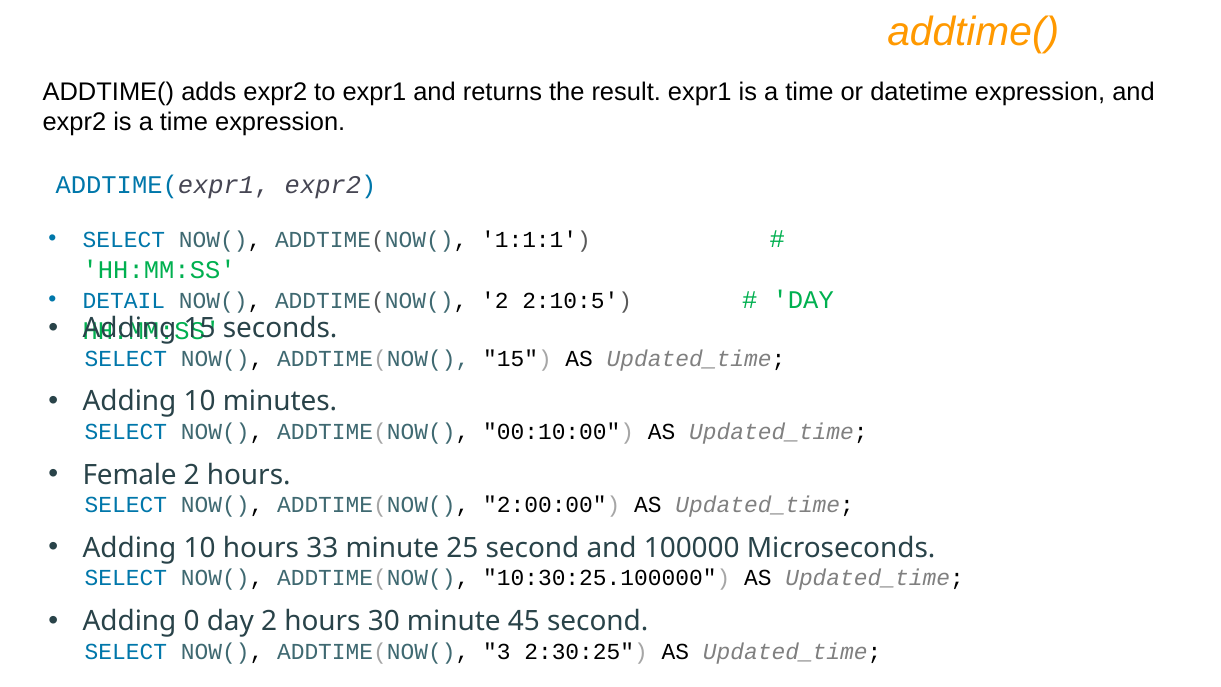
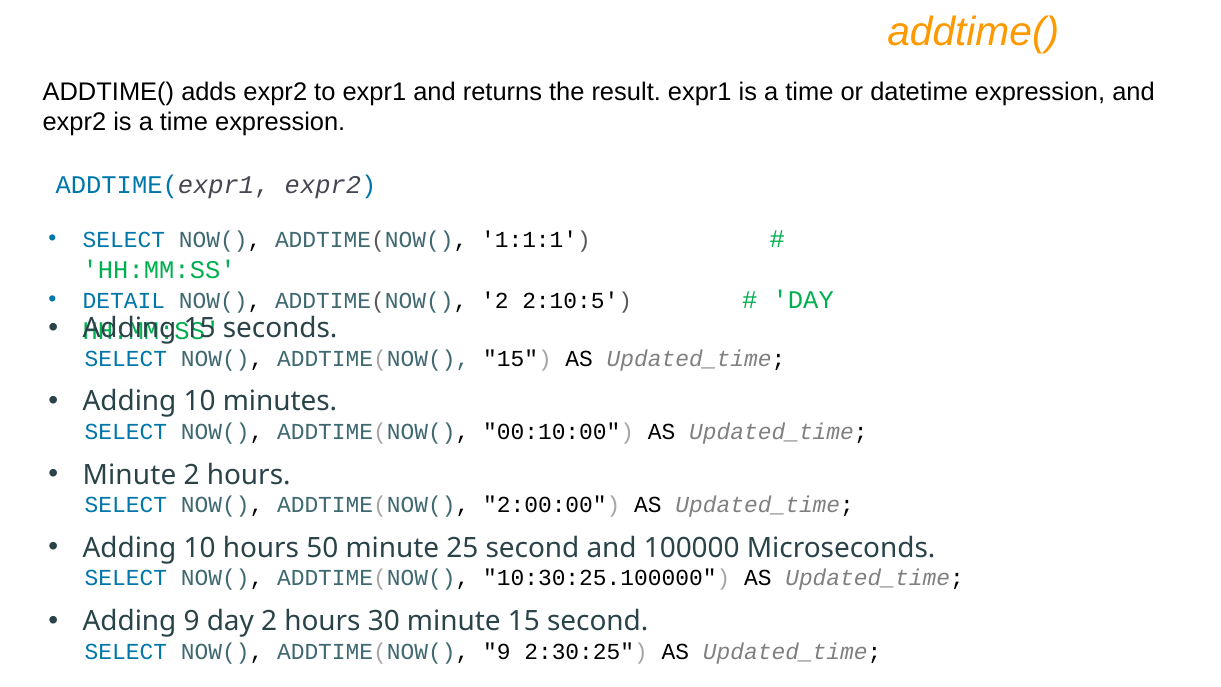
Female at (130, 475): Female -> Minute
33: 33 -> 50
Adding 0: 0 -> 9
minute 45: 45 -> 15
ADDTIME(NOW( 3: 3 -> 9
